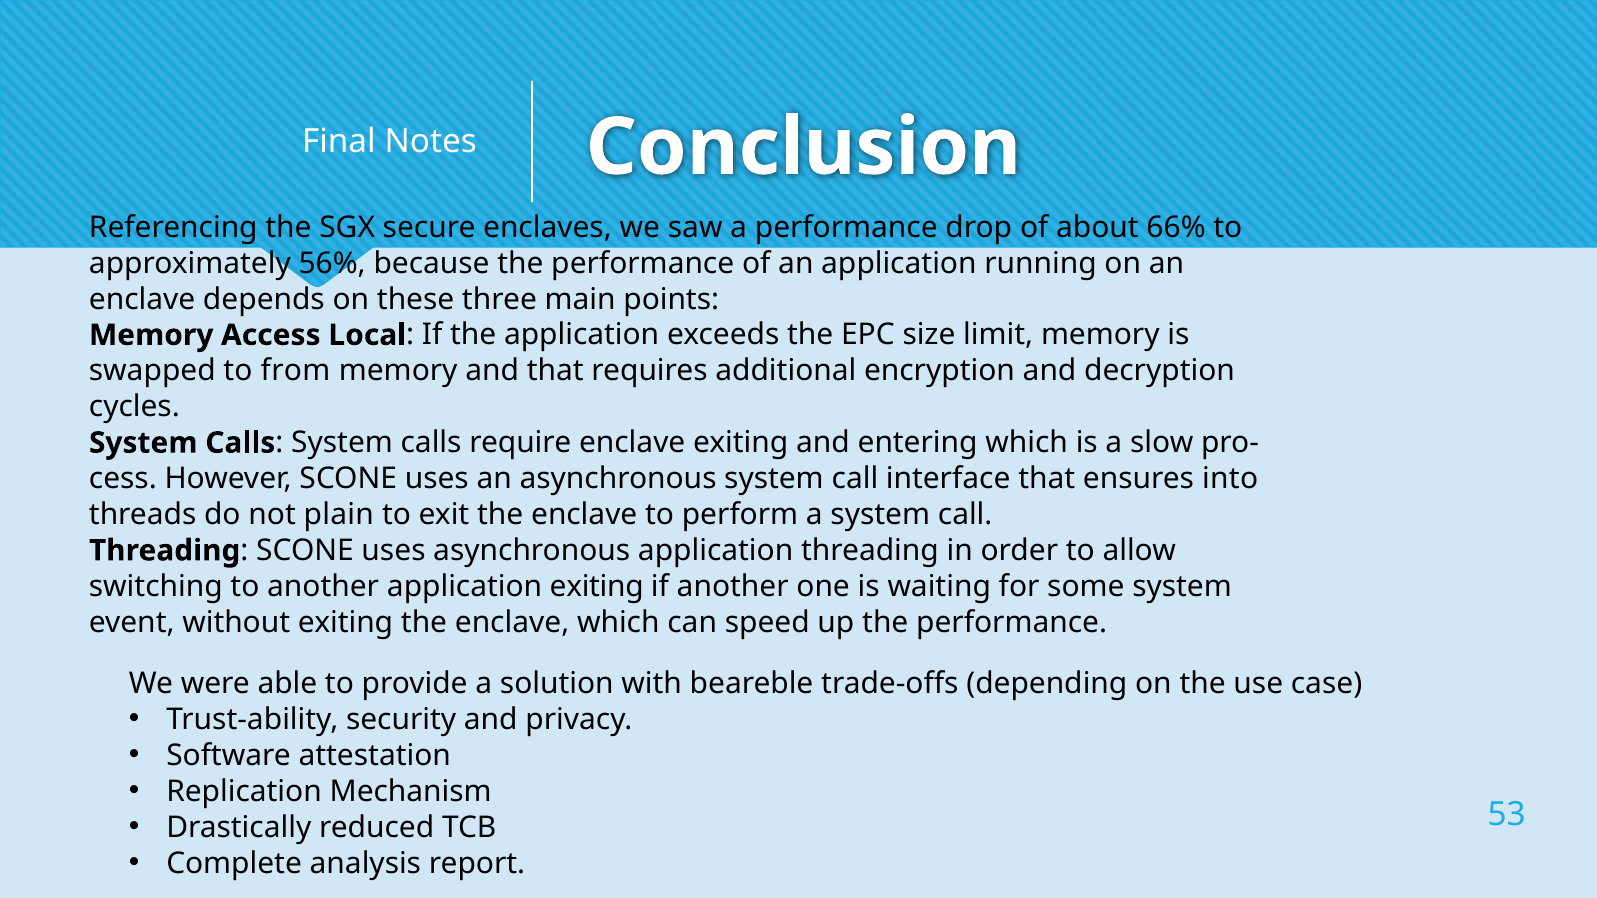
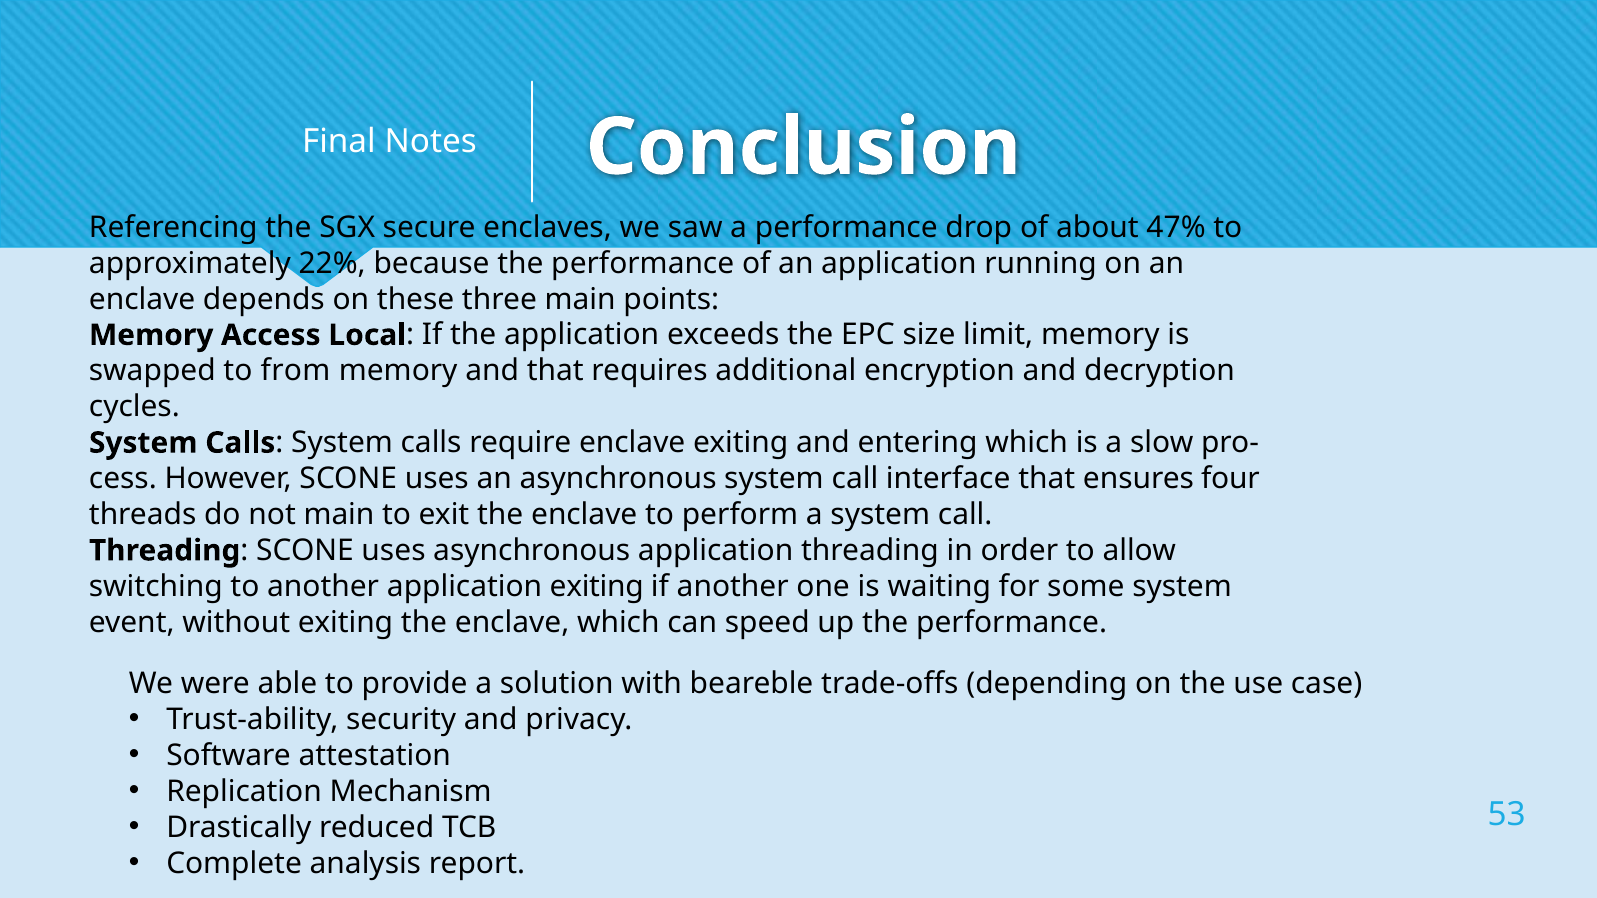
66%: 66% -> 47%
56%: 56% -> 22%
into: into -> four
not plain: plain -> main
